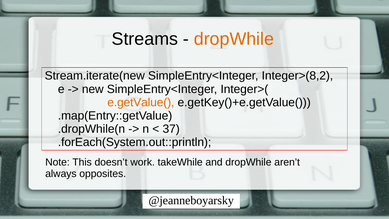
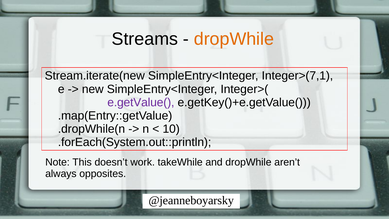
Integer>(8,2: Integer>(8,2 -> Integer>(7,1
e.getValue( colour: orange -> purple
37: 37 -> 10
